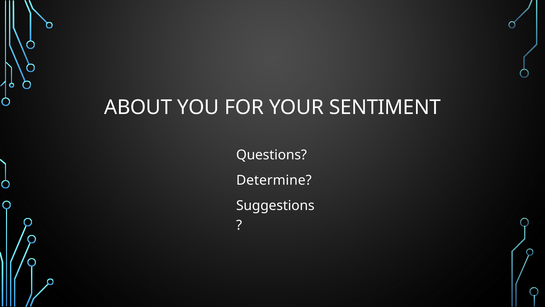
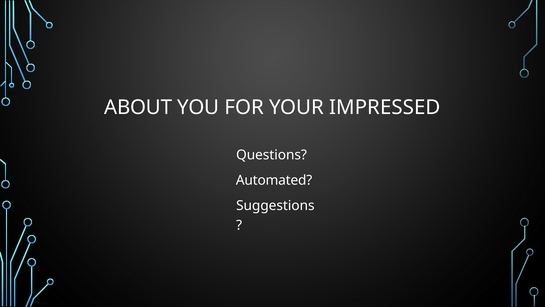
SENTIMENT: SENTIMENT -> IMPRESSED
Determine: Determine -> Automated
